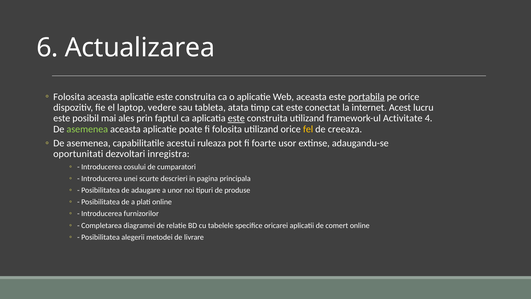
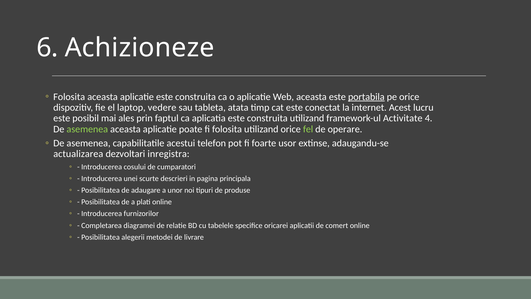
Actualizarea: Actualizarea -> Achizioneze
este at (236, 118) underline: present -> none
fel colour: yellow -> light green
creeaza: creeaza -> operare
ruleaza: ruleaza -> telefon
oportunitati: oportunitati -> actualizarea
